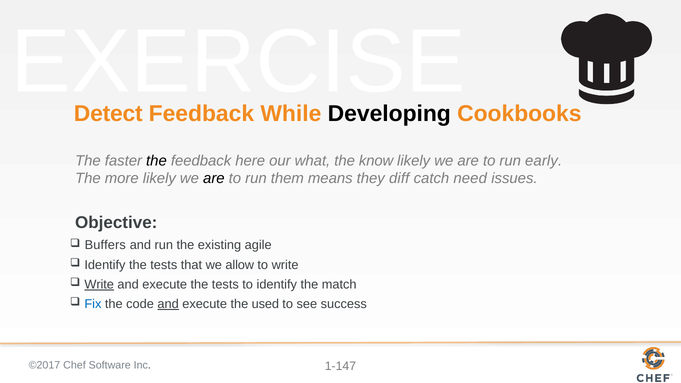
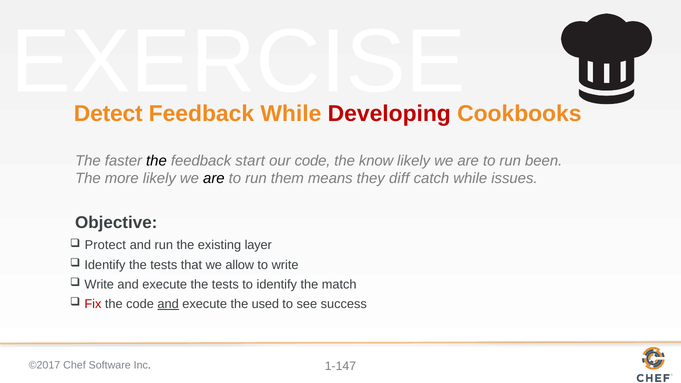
Developing colour: black -> red
here: here -> start
our what: what -> code
early: early -> been
catch need: need -> while
Buffers: Buffers -> Protect
agile: agile -> layer
Write at (99, 284) underline: present -> none
Fix colour: blue -> red
